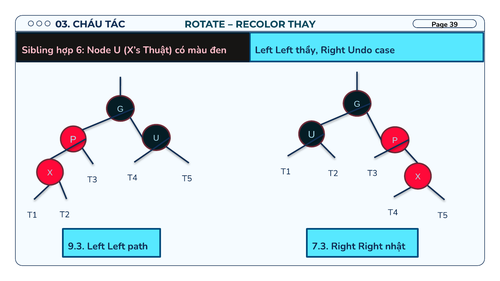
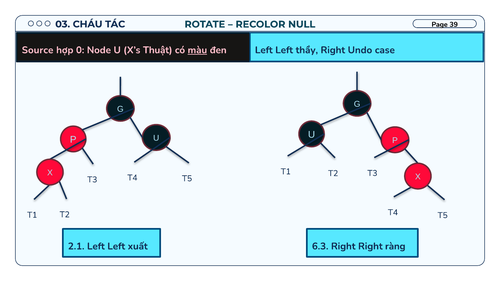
THAY: THAY -> NULL
Sibling: Sibling -> Source
6: 6 -> 0
màu underline: none -> present
9.3: 9.3 -> 2.1
path: path -> xuất
7.3: 7.3 -> 6.3
nhật: nhật -> ràng
